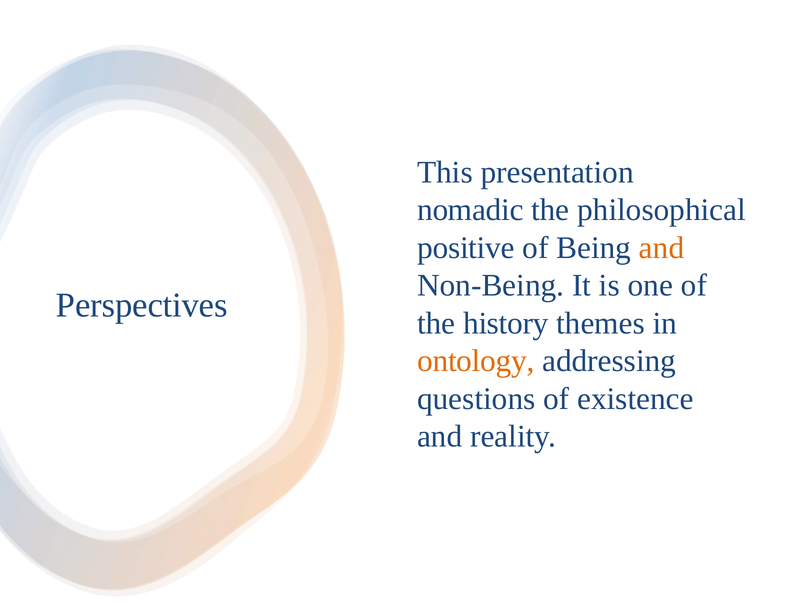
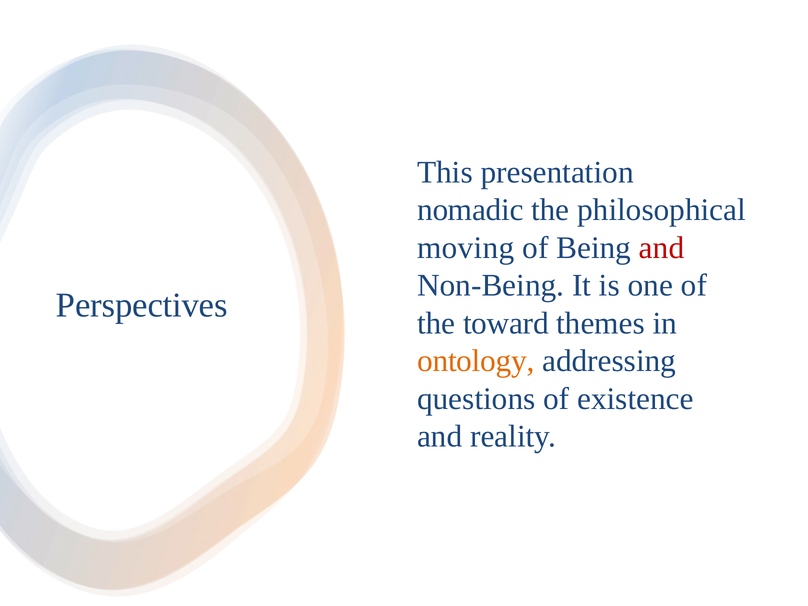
positive: positive -> moving
and at (662, 248) colour: orange -> red
history: history -> toward
